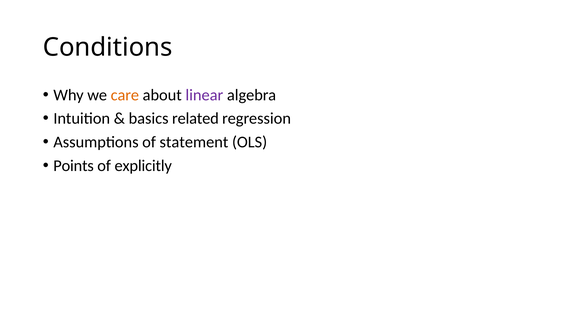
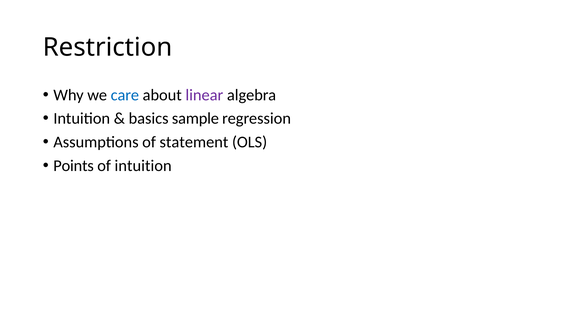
Conditions: Conditions -> Restriction
care colour: orange -> blue
related: related -> sample
of explicitly: explicitly -> intuition
